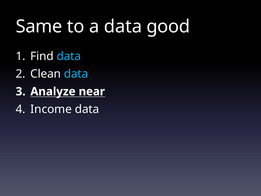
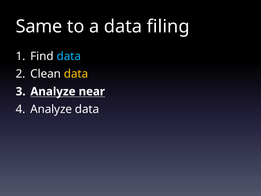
good: good -> filing
data at (76, 74) colour: light blue -> yellow
Income at (51, 109): Income -> Analyze
